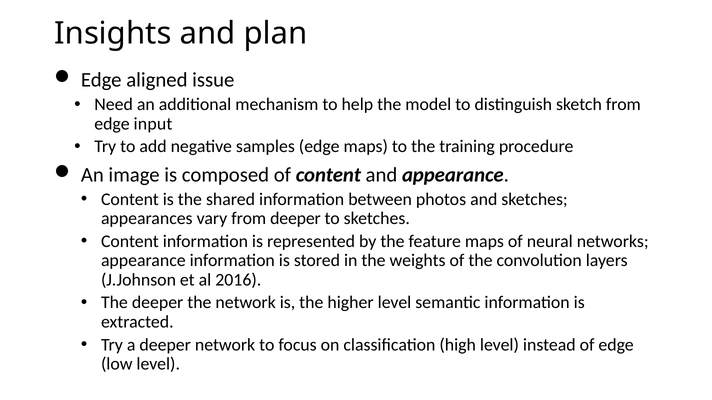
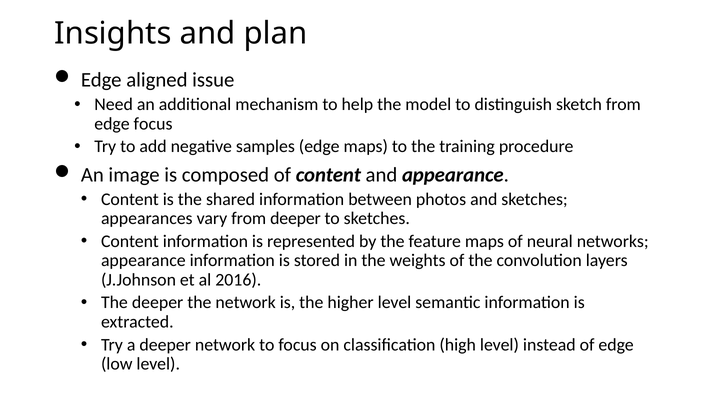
edge input: input -> focus
